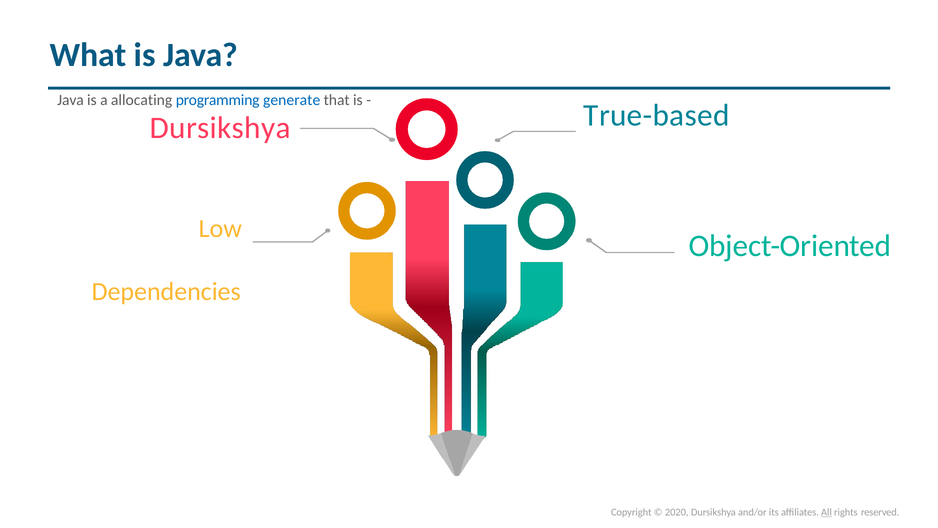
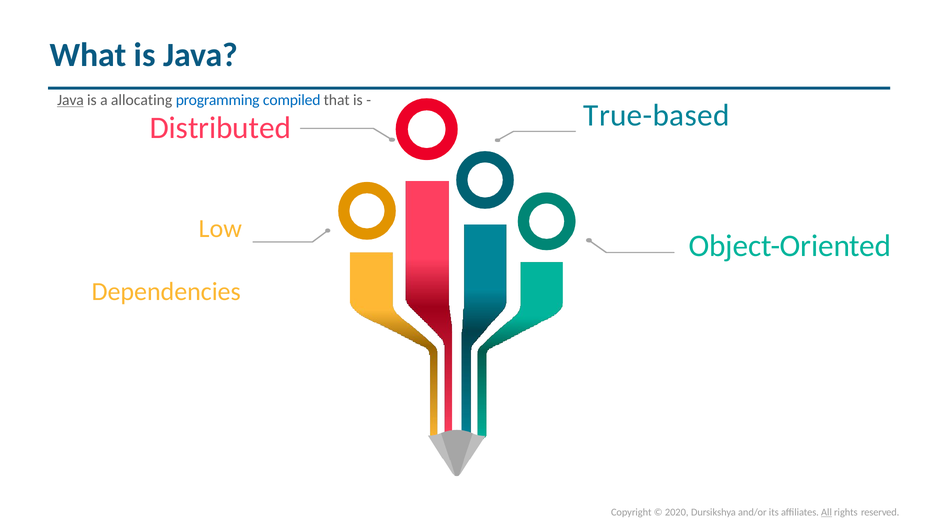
Java at (71, 100) underline: none -> present
generate: generate -> compiled
Dursikshya at (220, 128): Dursikshya -> Distributed
